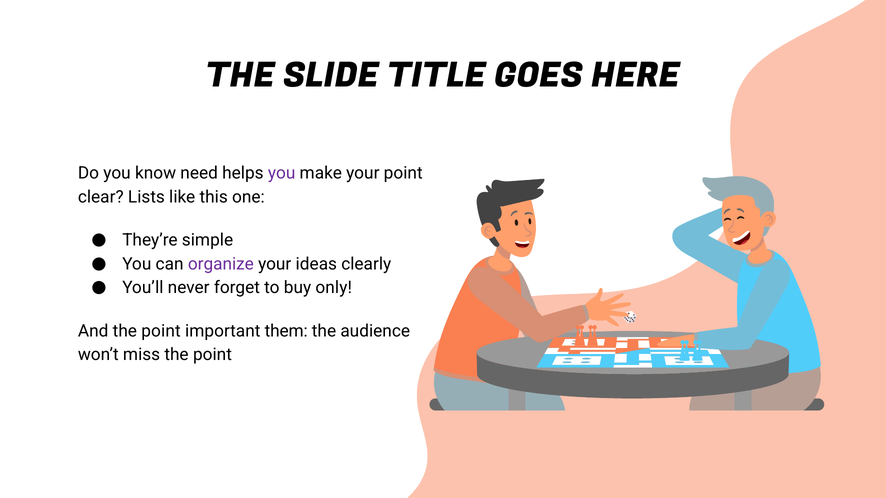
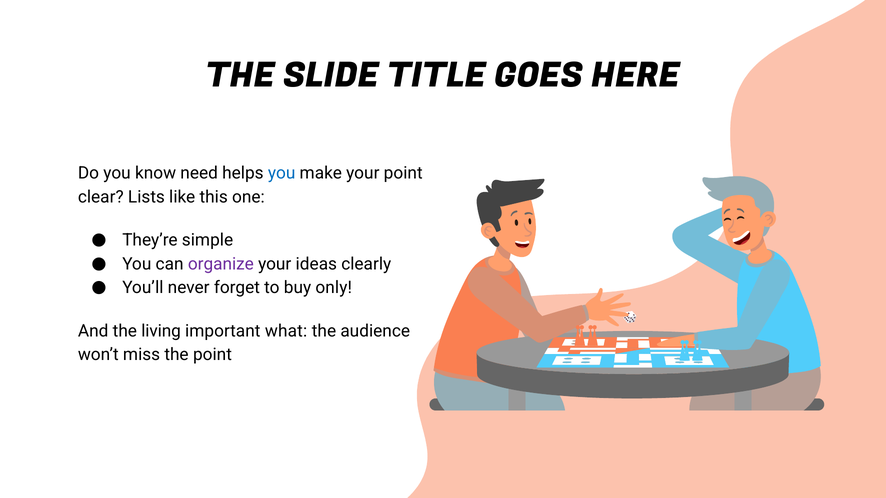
you at (282, 173) colour: purple -> blue
And the point: point -> living
them: them -> what
